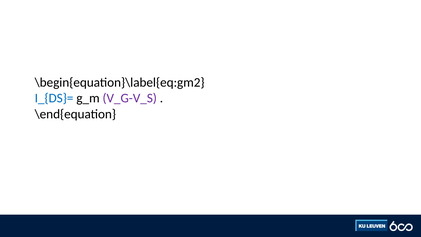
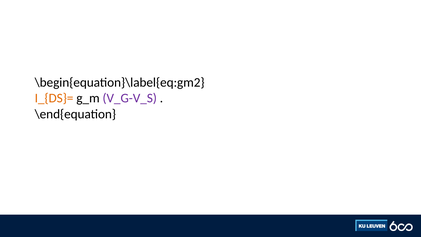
I_{DS}= colour: blue -> orange
